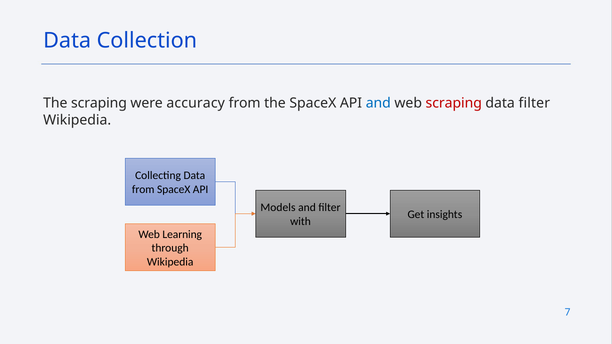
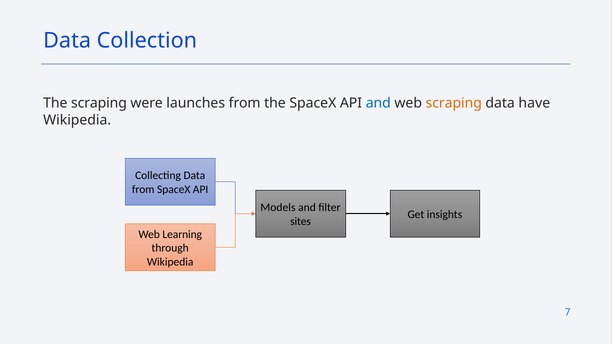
accuracy: accuracy -> launches
scraping at (454, 103) colour: red -> orange
data filter: filter -> have
with: with -> sites
